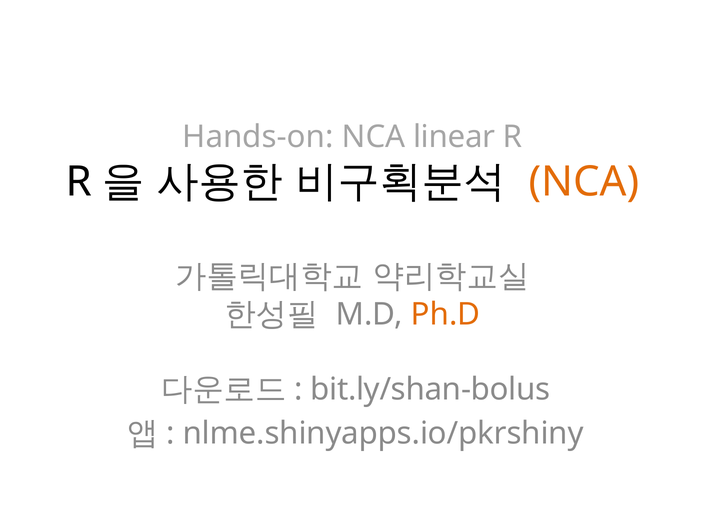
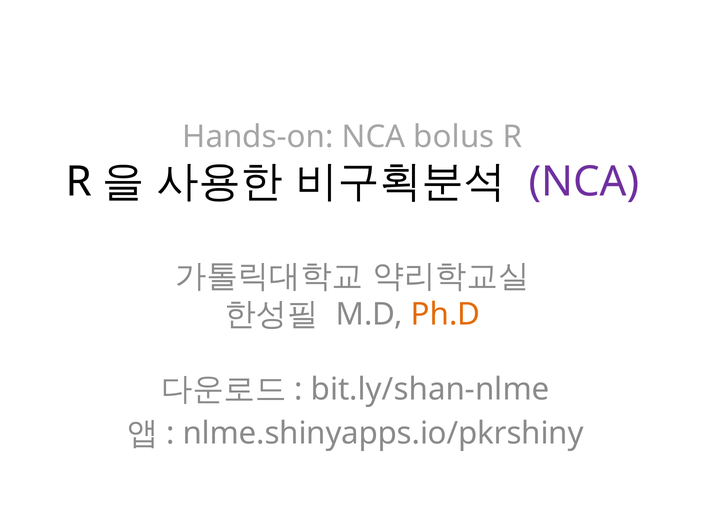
linear: linear -> bolus
NCA at (584, 182) colour: orange -> purple
bit.ly/shan-bolus: bit.ly/shan-bolus -> bit.ly/shan-nlme
